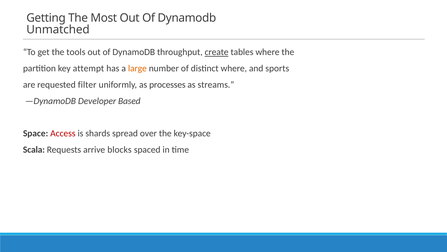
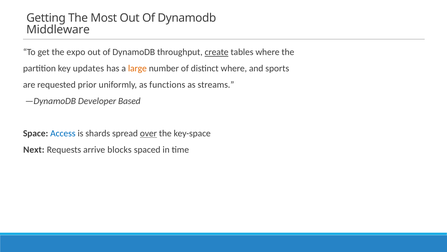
Unmatched: Unmatched -> Middleware
tools: tools -> expo
attempt: attempt -> updates
filter: filter -> prior
processes: processes -> functions
Access colour: red -> blue
over underline: none -> present
Scala: Scala -> Next
